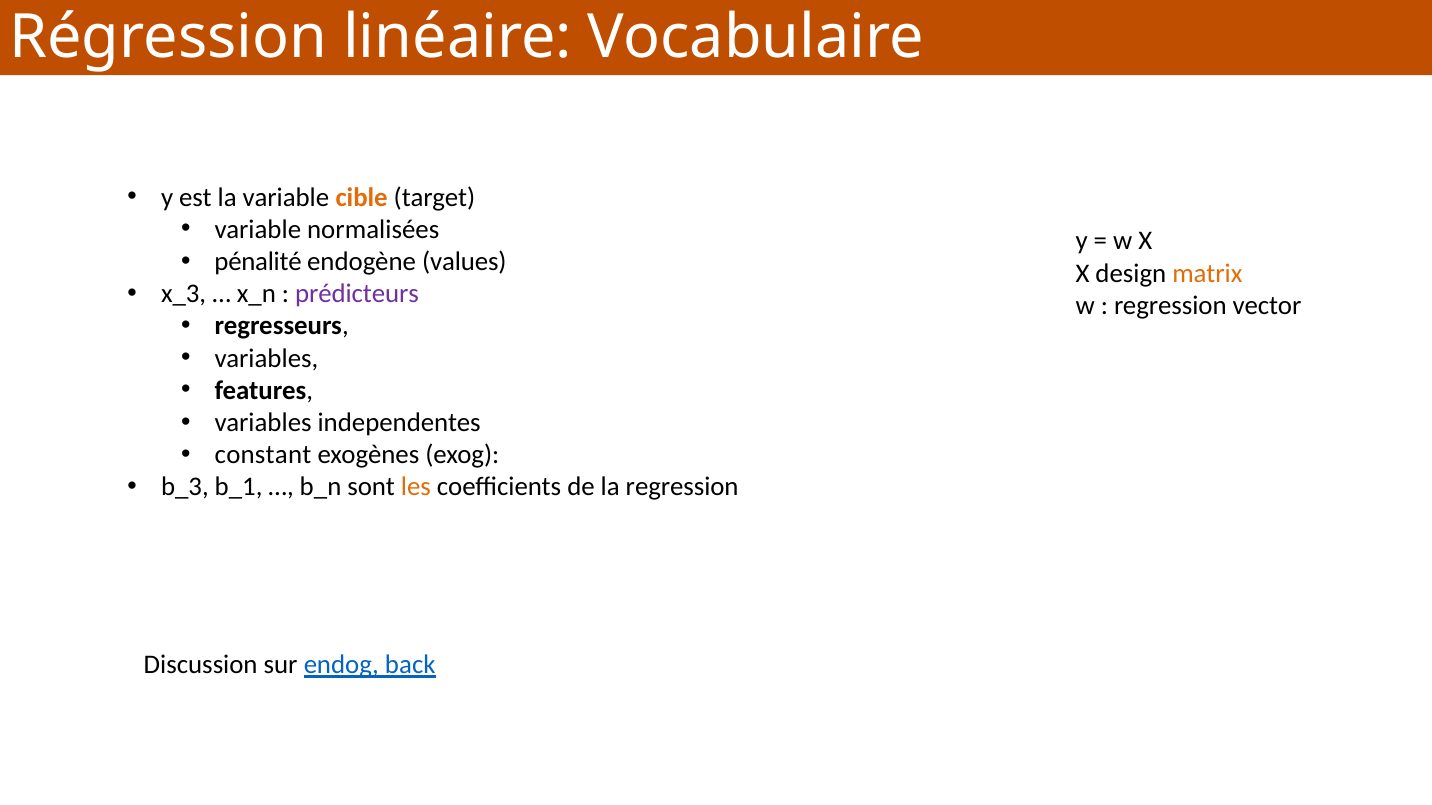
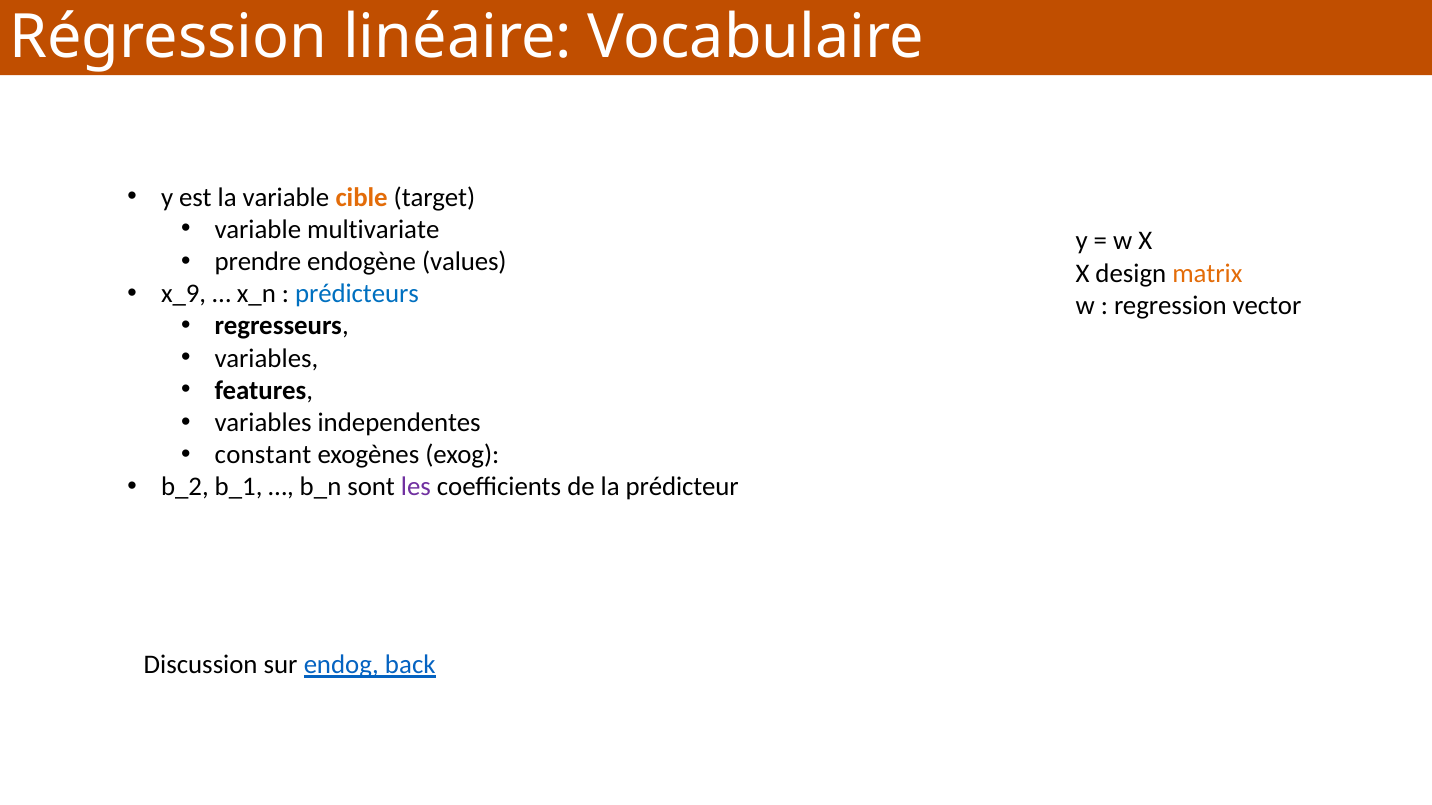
normalisées: normalisées -> multivariate
pénalité: pénalité -> prendre
x_3: x_3 -> x_9
prédicteurs colour: purple -> blue
b_3: b_3 -> b_2
les colour: orange -> purple
la regression: regression -> prédicteur
